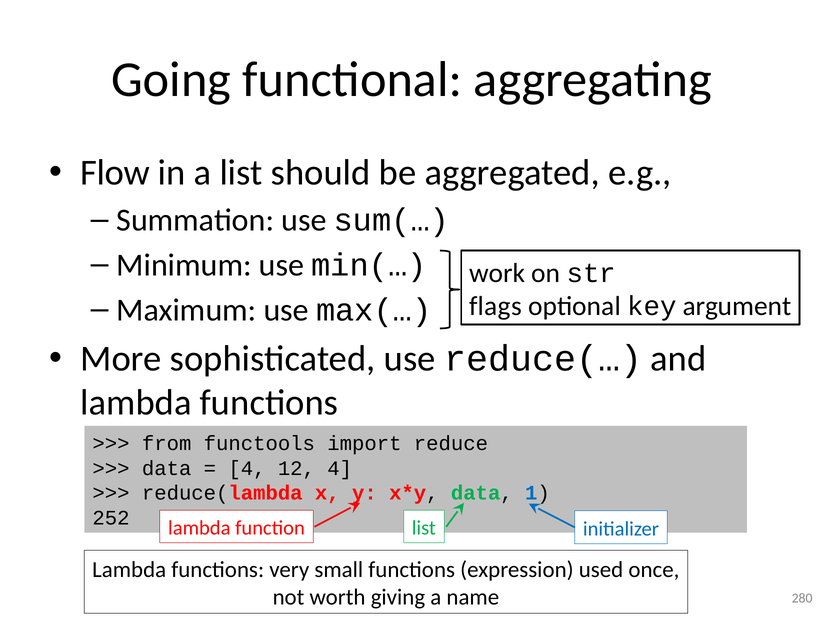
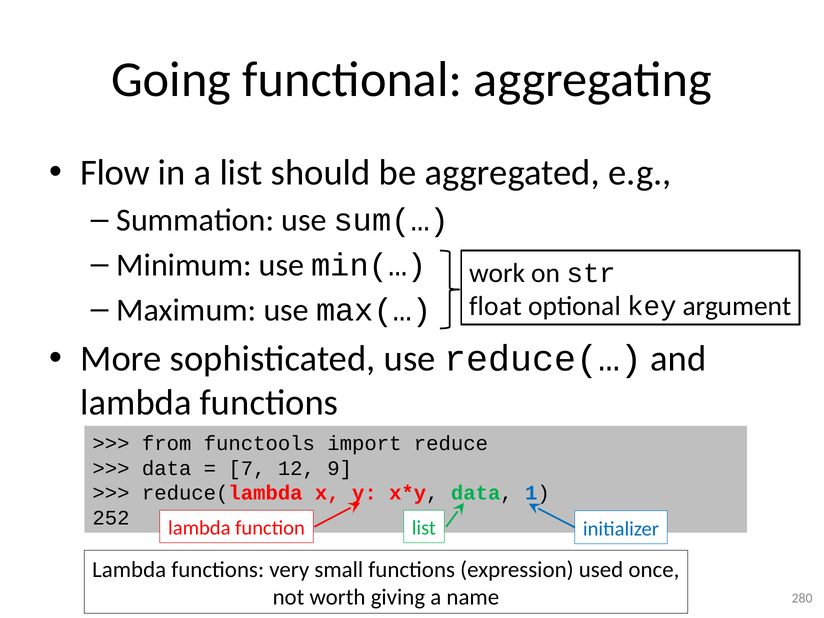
flags: flags -> float
4 at (247, 468): 4 -> 7
12 4: 4 -> 9
